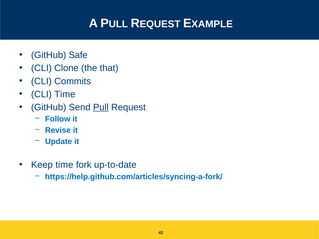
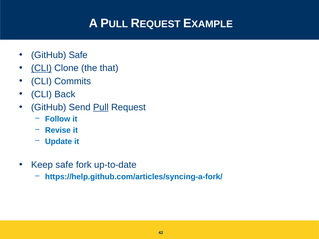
CLI at (41, 68) underline: none -> present
CLI Time: Time -> Back
Keep time: time -> safe
